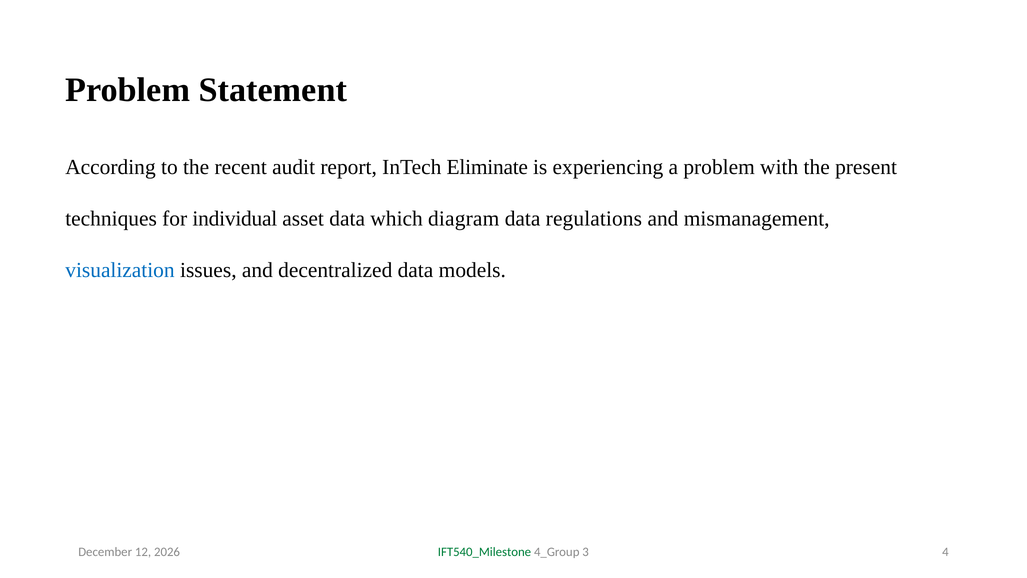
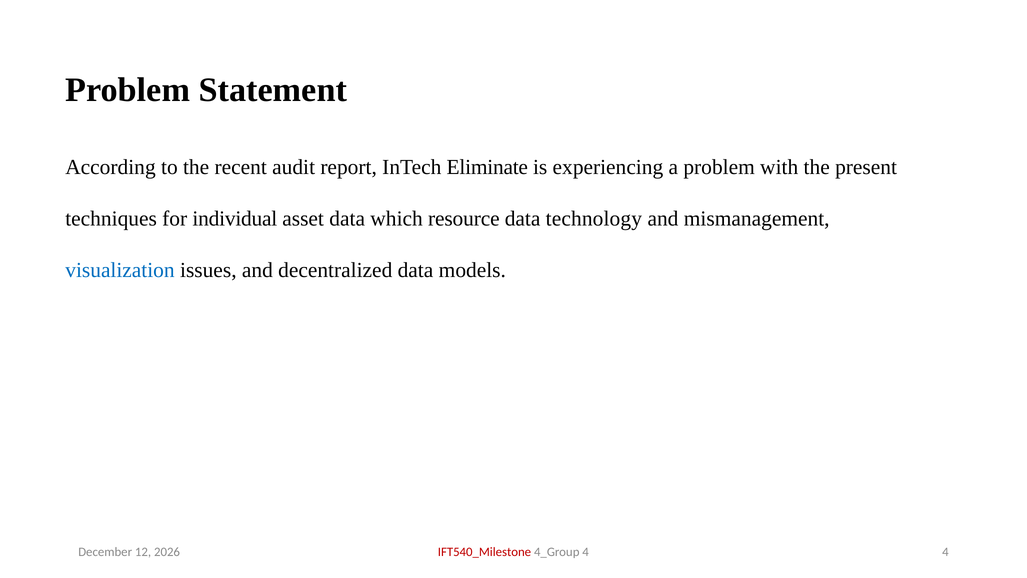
diagram: diagram -> resource
regulations: regulations -> technology
IFT540_Milestone colour: green -> red
4_Group 3: 3 -> 4
